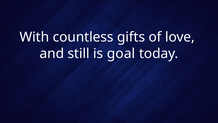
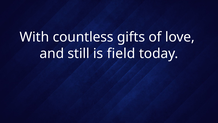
goal: goal -> field
